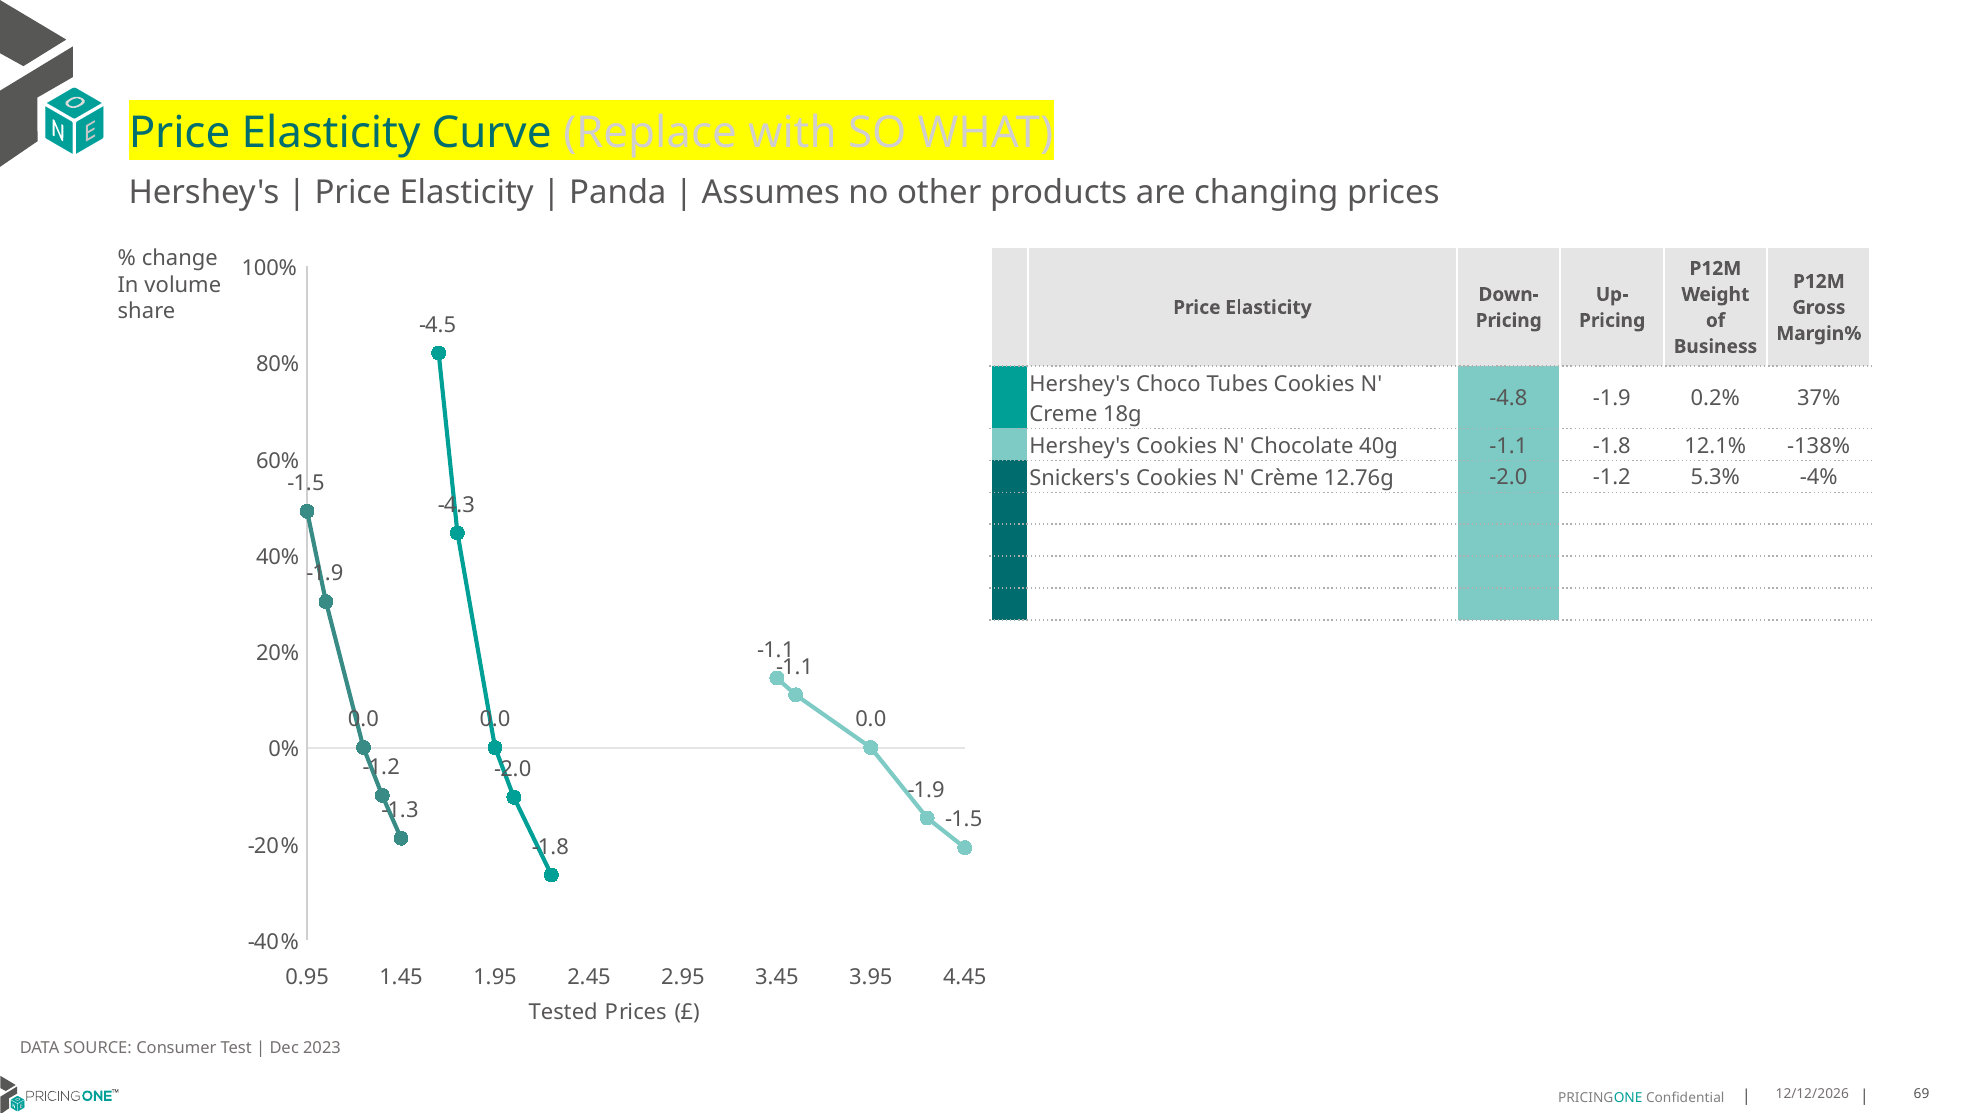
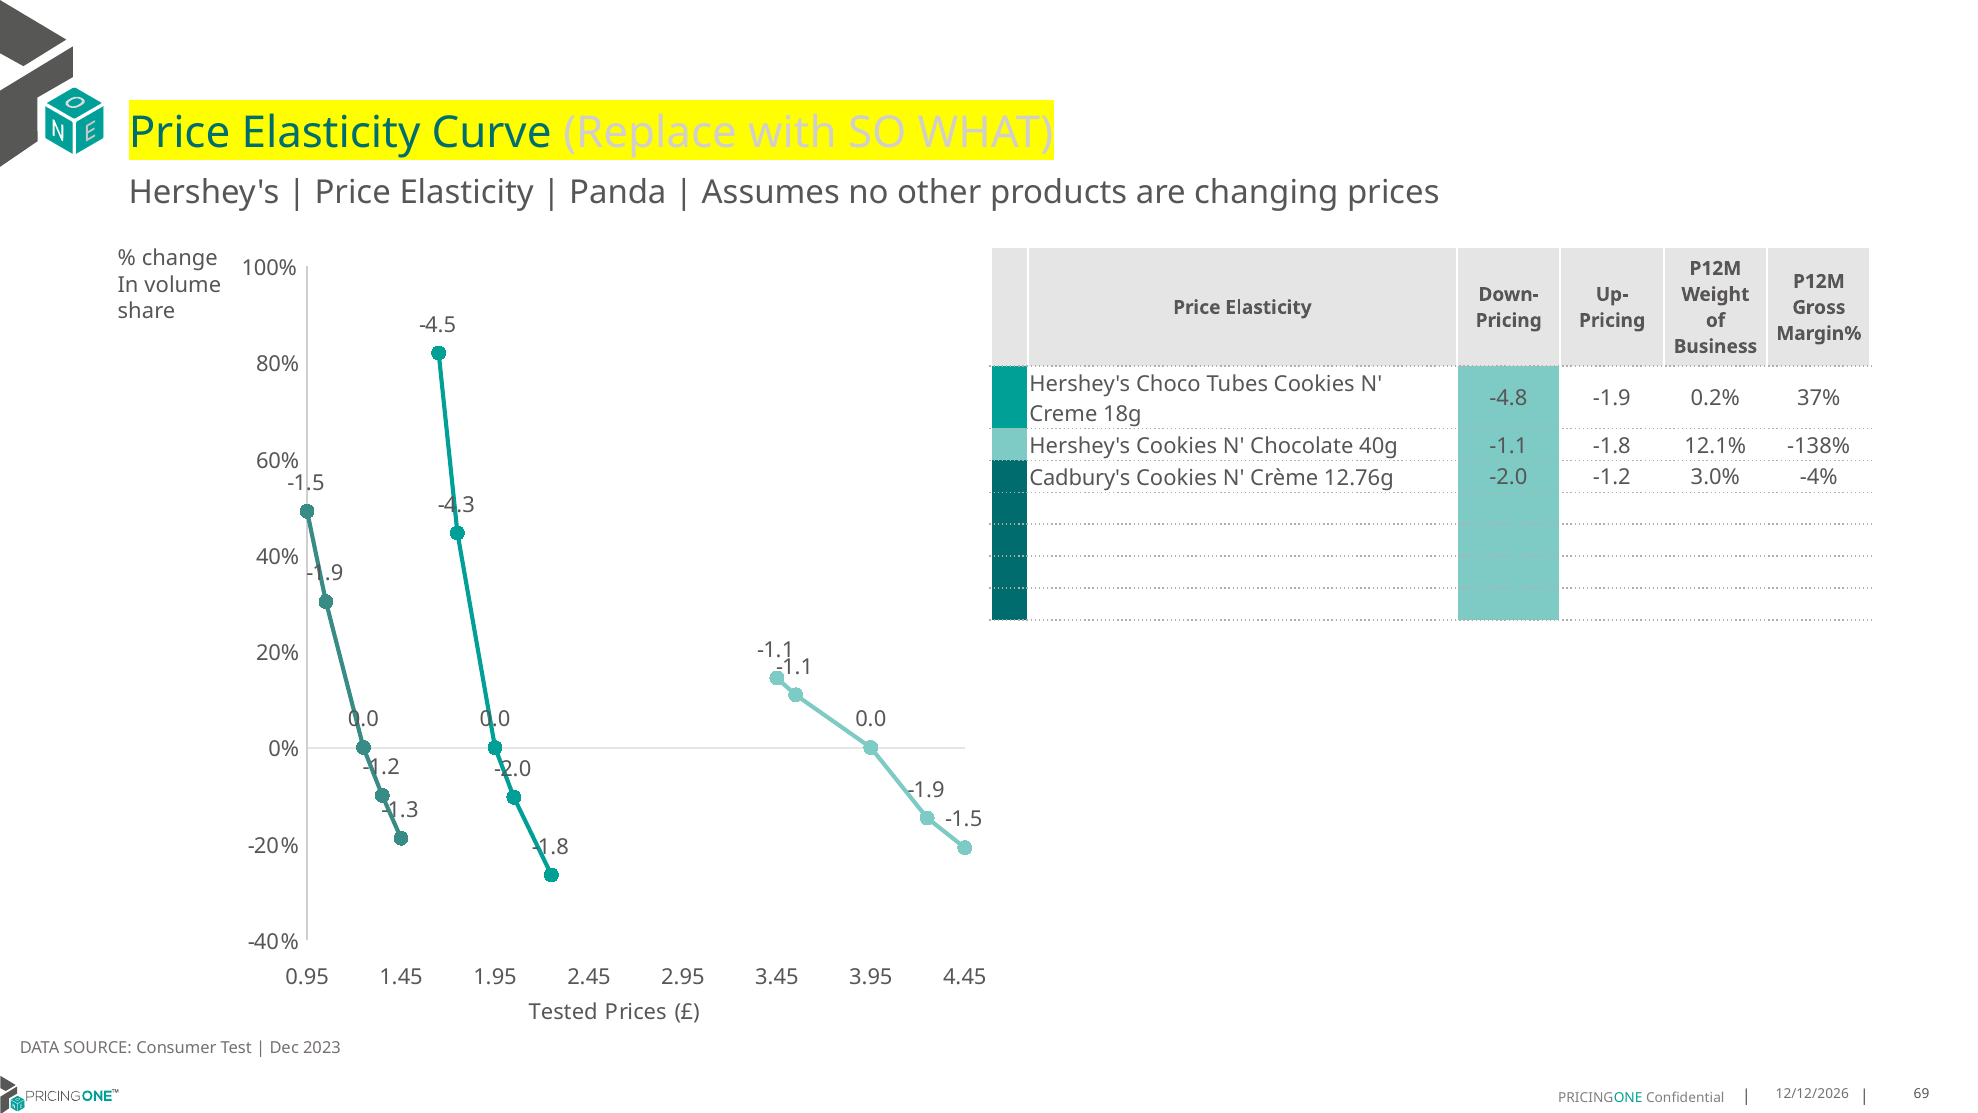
Snickers's: Snickers's -> Cadbury's
5.3%: 5.3% -> 3.0%
